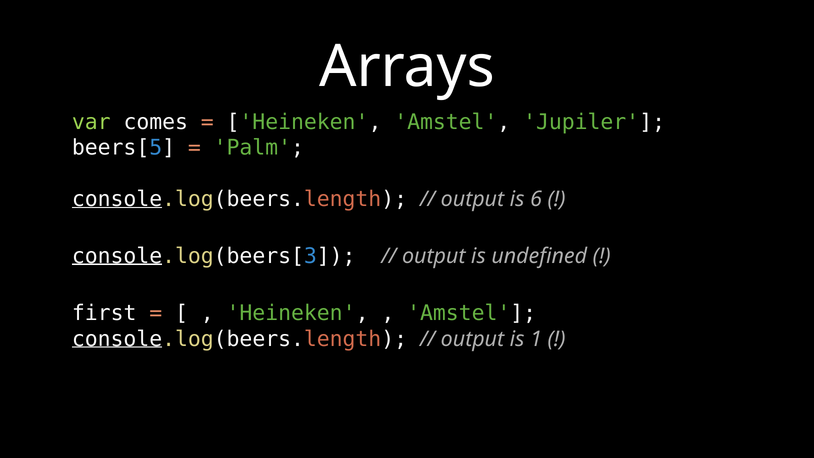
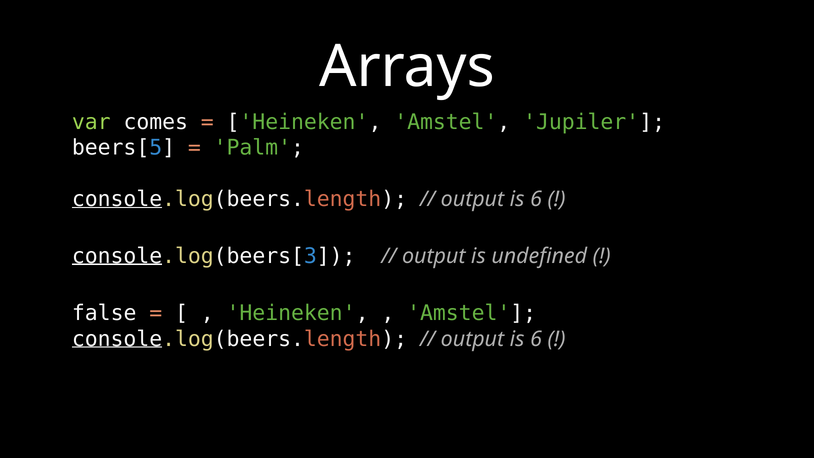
first: first -> false
1 at (536, 339): 1 -> 6
